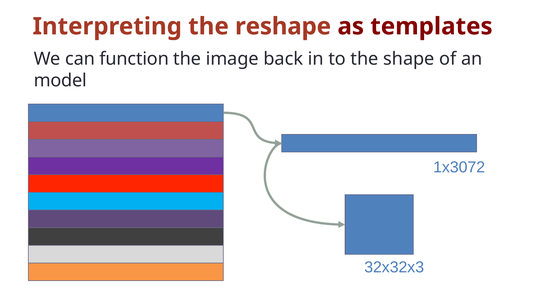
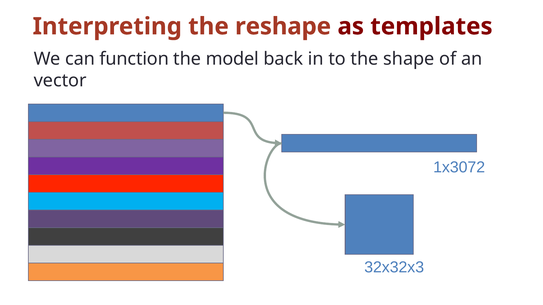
image: image -> model
model: model -> vector
